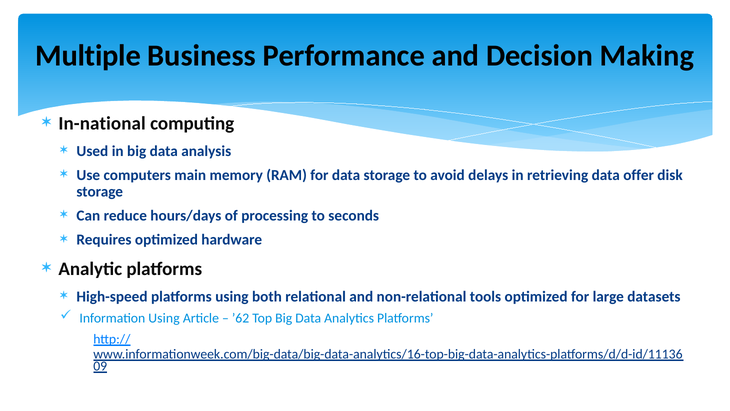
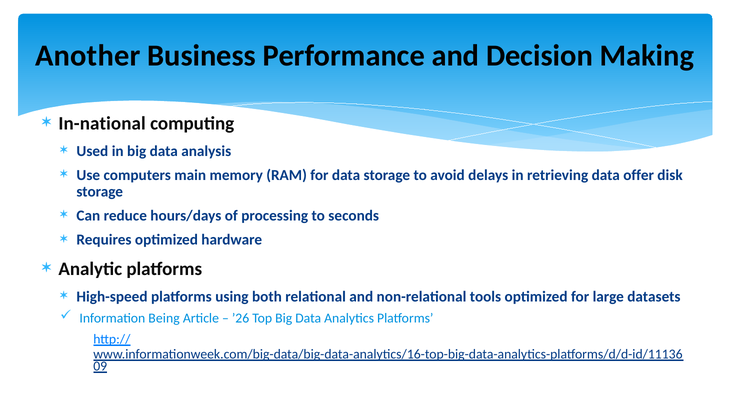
Multiple: Multiple -> Another
Information Using: Using -> Being
’62: ’62 -> ’26
